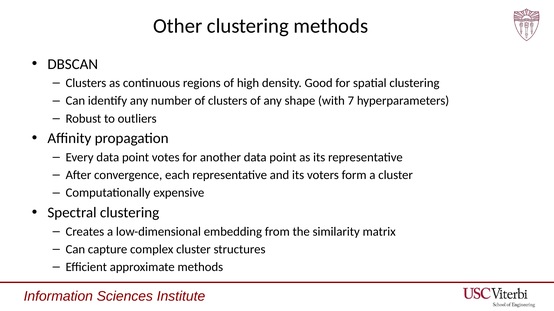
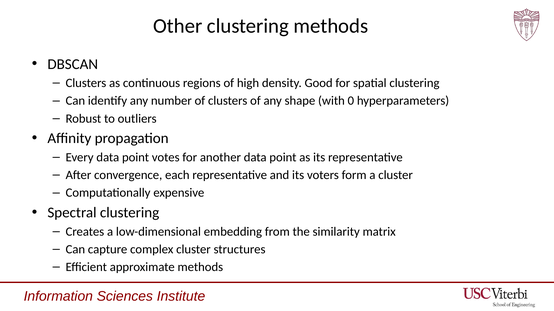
7: 7 -> 0
